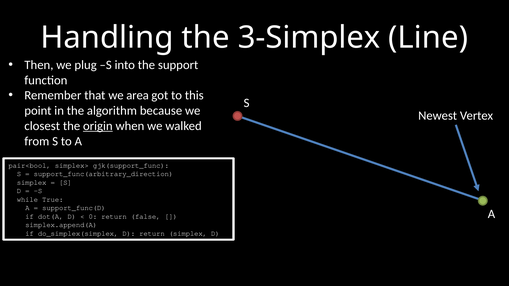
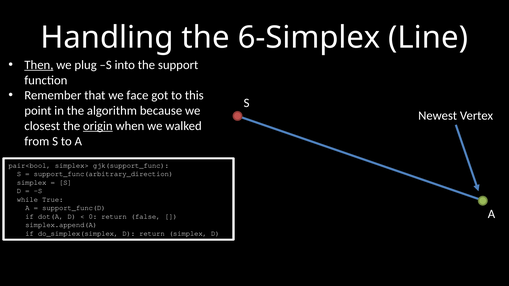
3-Simplex: 3-Simplex -> 6-Simplex
Then underline: none -> present
area: area -> face
